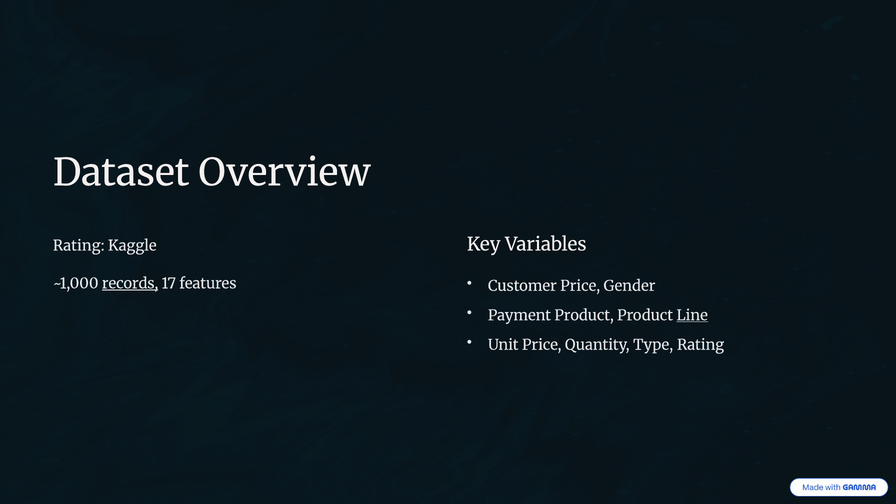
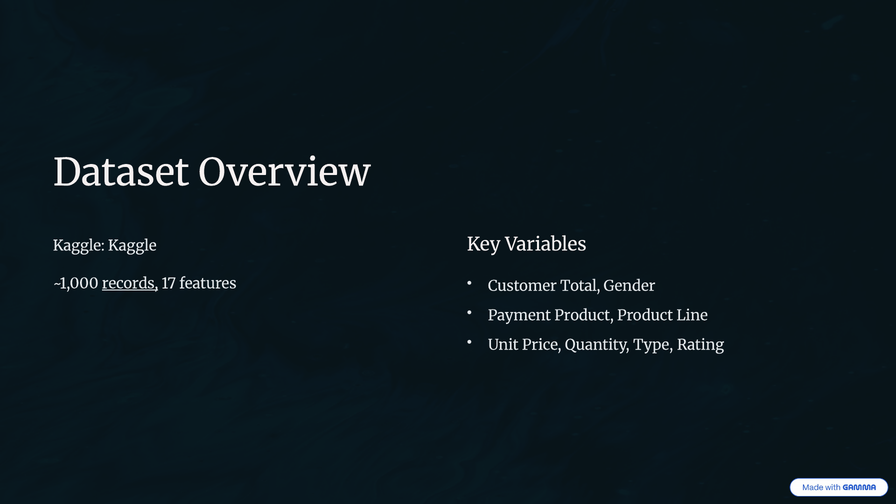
Rating at (79, 246): Rating -> Kaggle
Customer Price: Price -> Total
Line underline: present -> none
